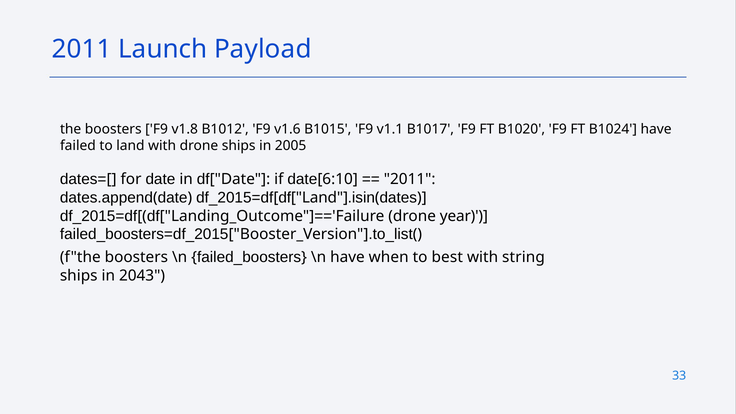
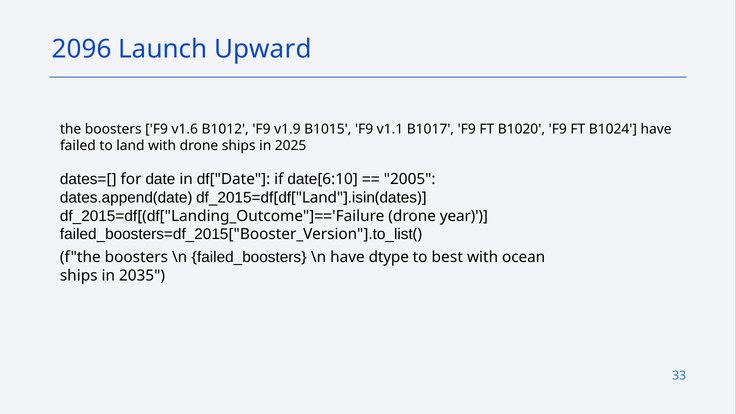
2011 at (82, 49): 2011 -> 2096
Payload: Payload -> Upward
v1.8: v1.8 -> v1.6
v1.6: v1.6 -> v1.9
2005: 2005 -> 2025
2011 at (410, 179): 2011 -> 2005
when: when -> dtype
string: string -> ocean
2043: 2043 -> 2035
